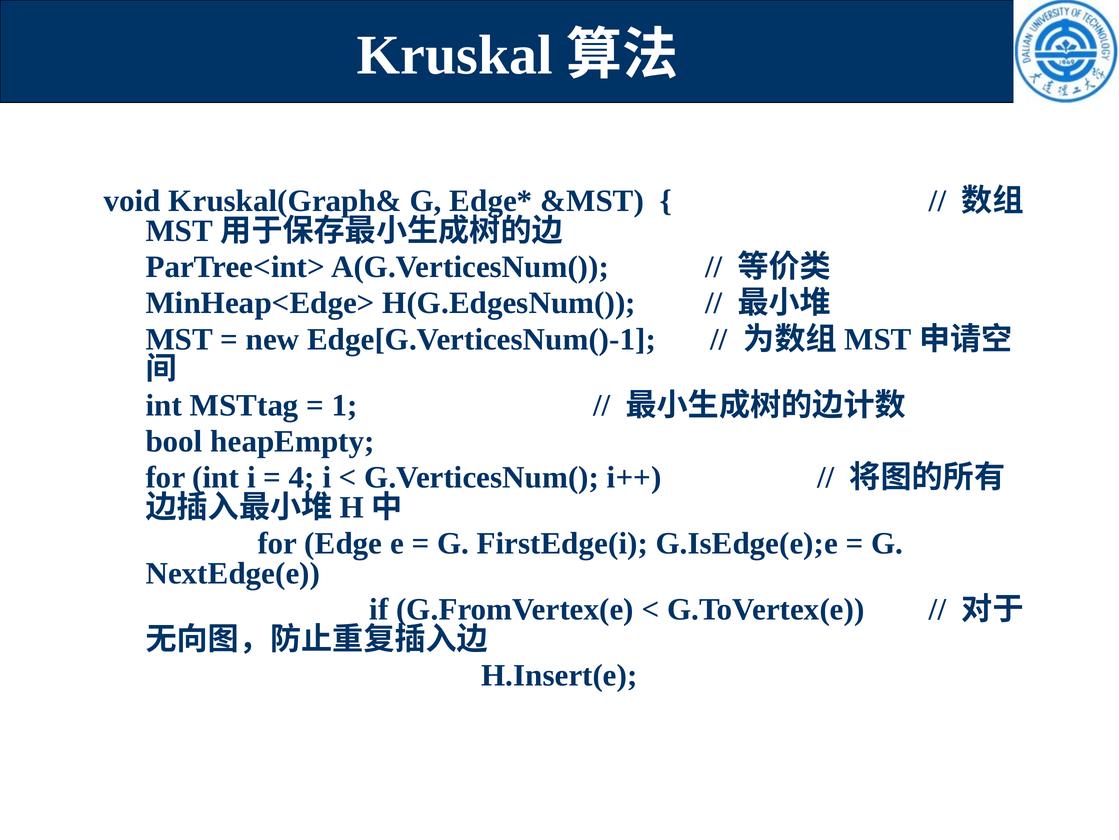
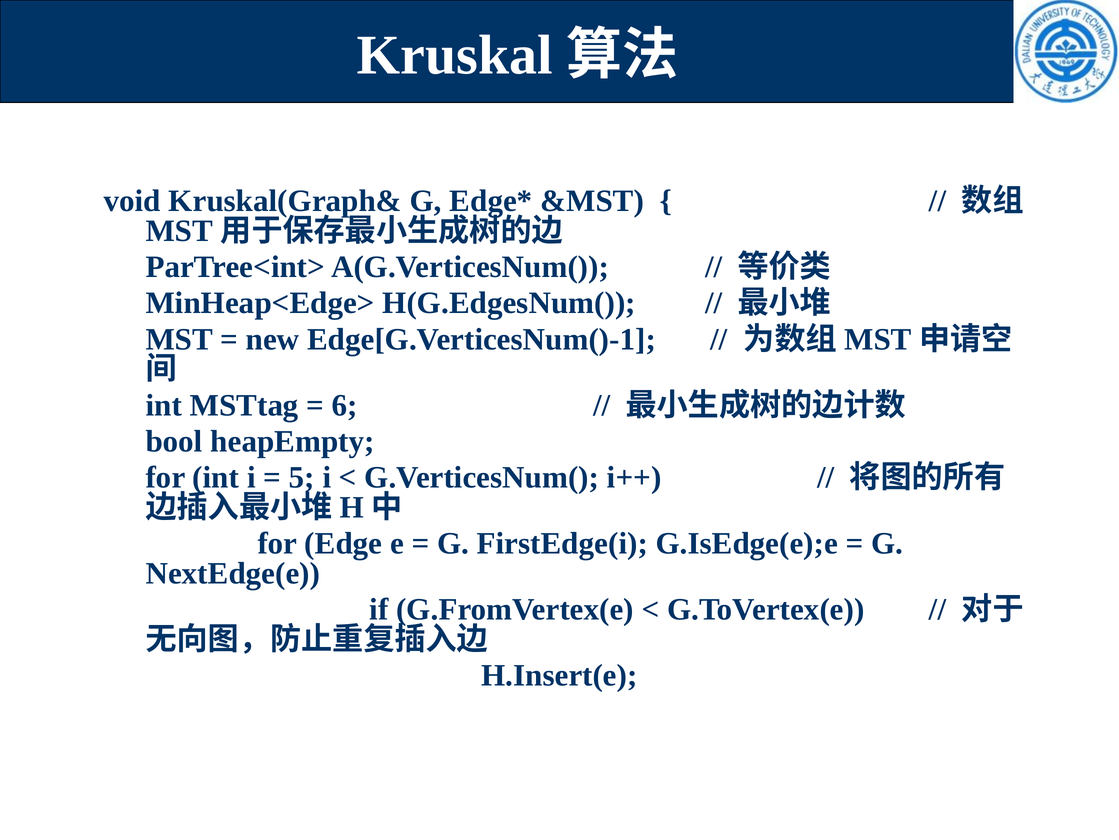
1: 1 -> 6
4: 4 -> 5
